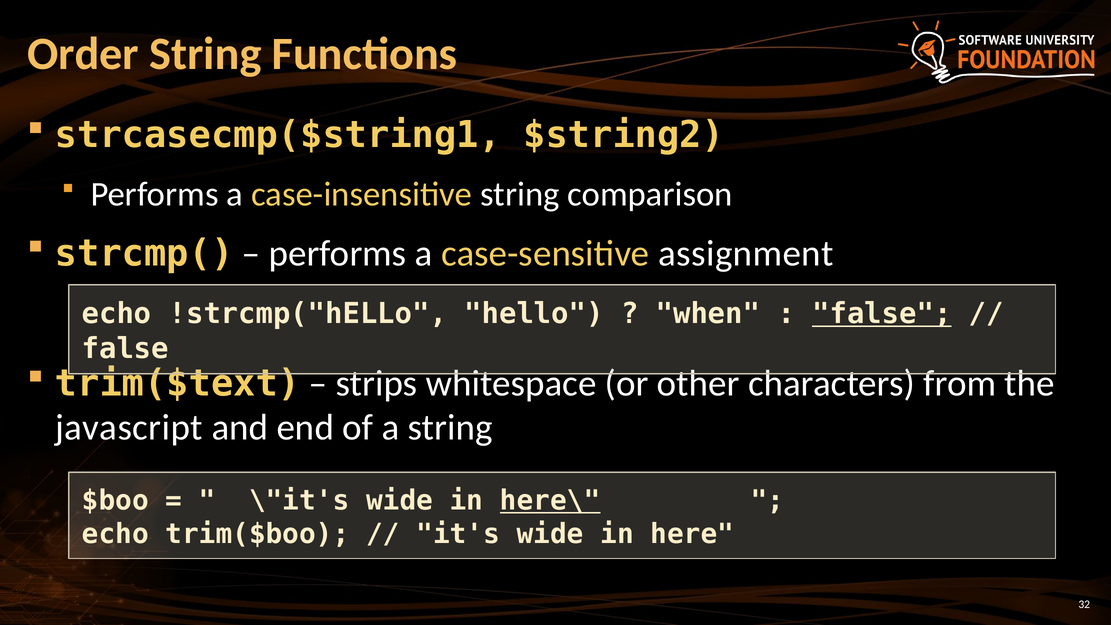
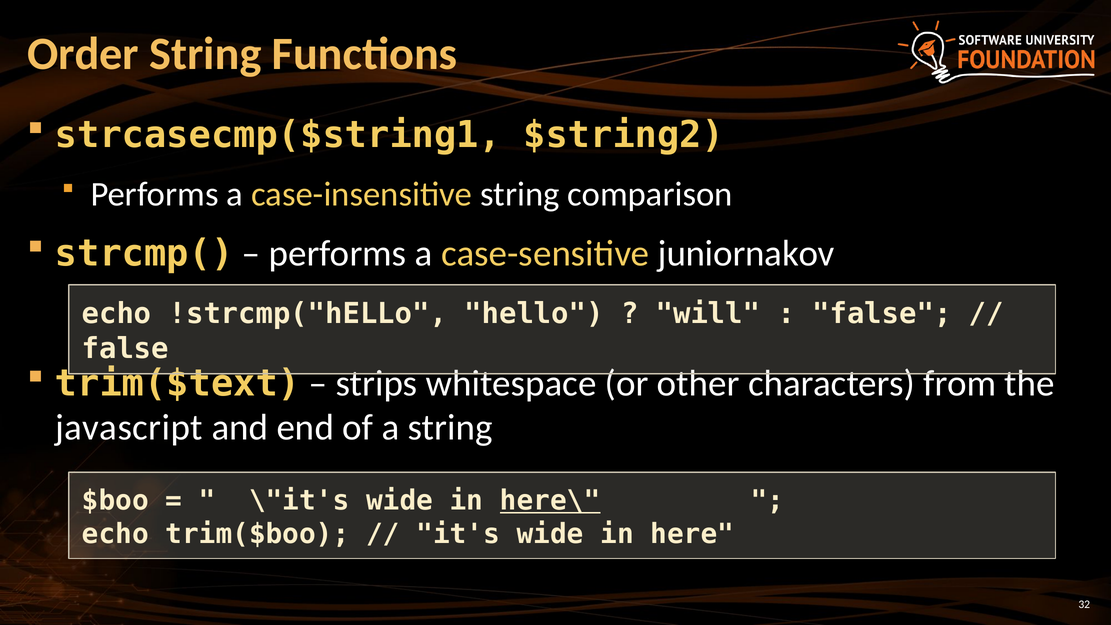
assignment: assignment -> juniornakov
when: when -> will
false at (882, 314) underline: present -> none
